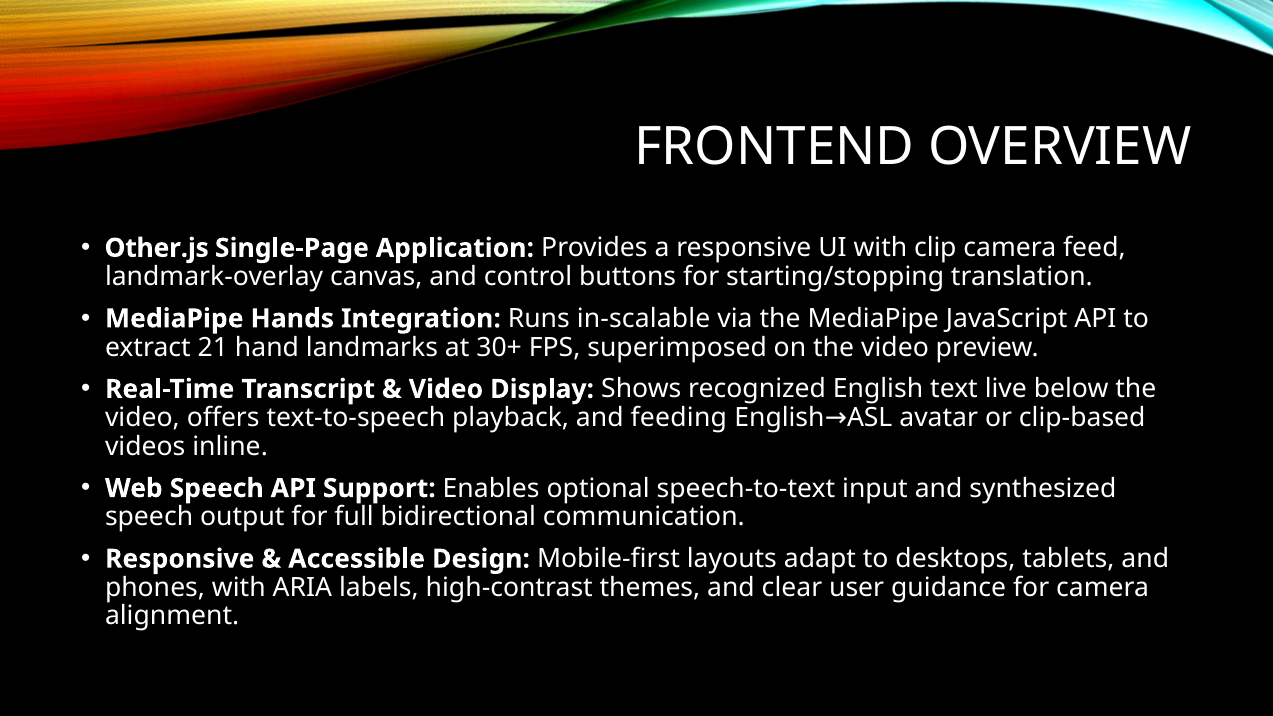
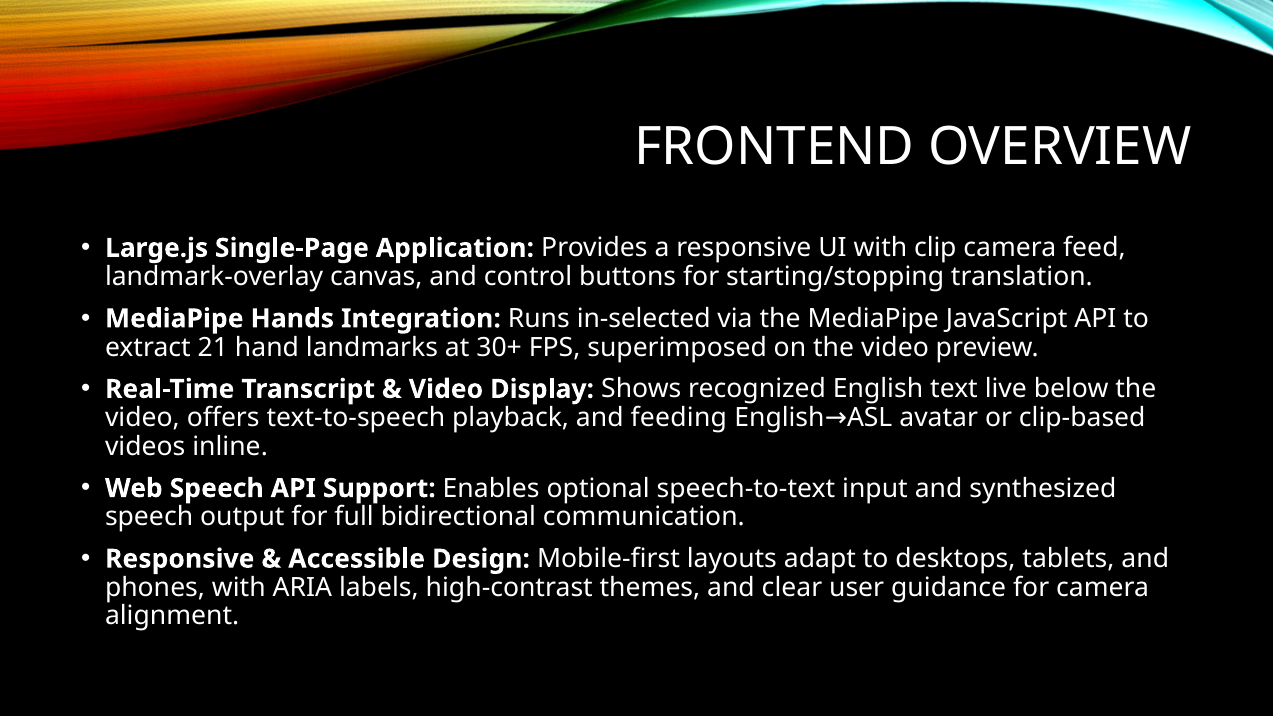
Other.js: Other.js -> Large.js
in-scalable: in-scalable -> in-selected
